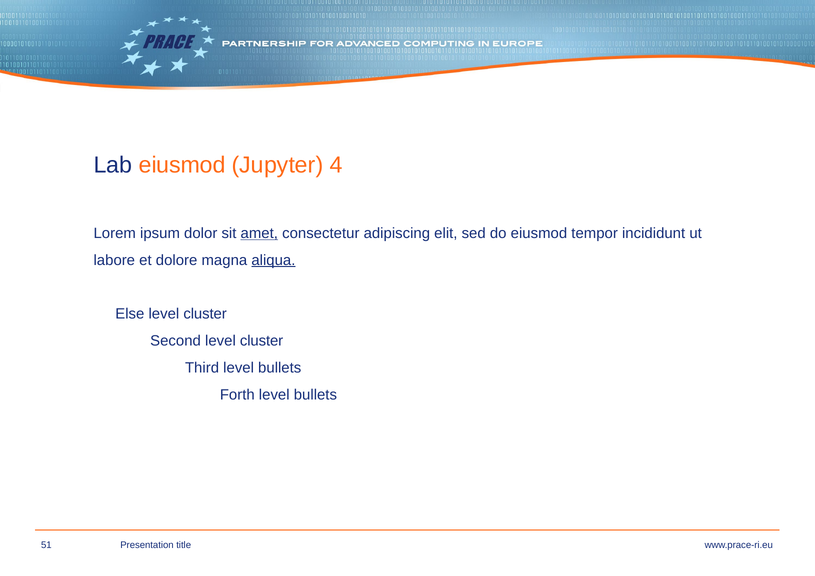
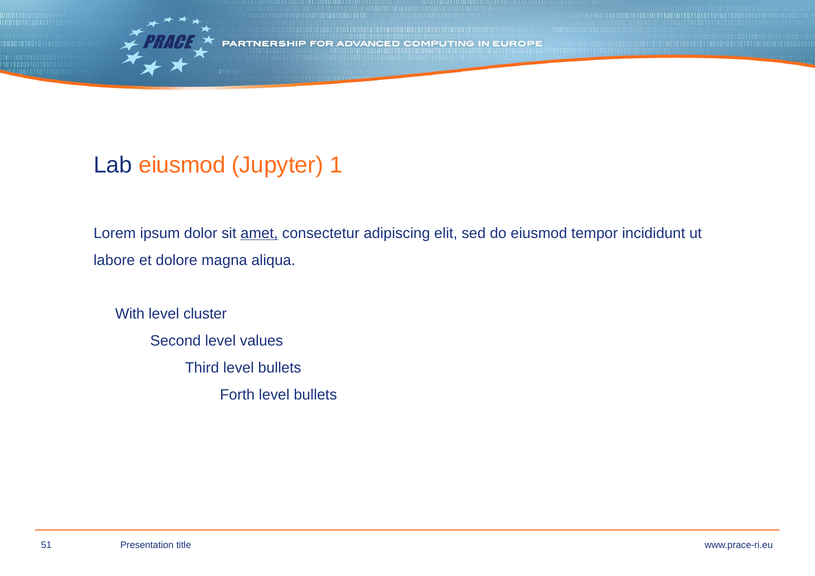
4: 4 -> 1
aliqua underline: present -> none
Else: Else -> With
Second level cluster: cluster -> values
